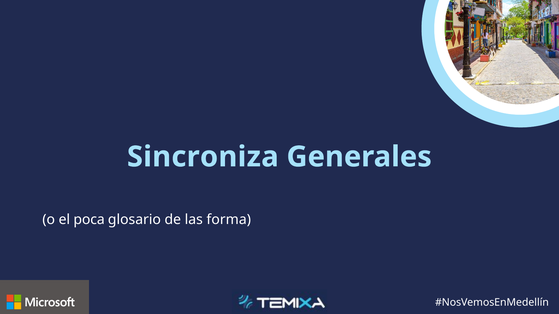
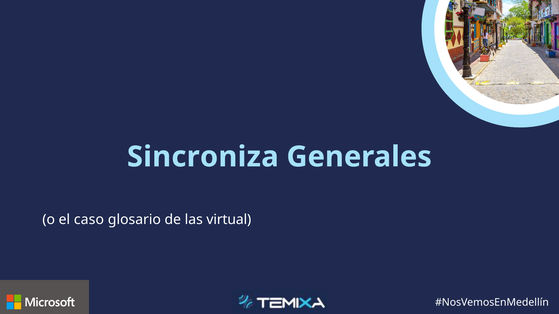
poca: poca -> caso
forma: forma -> virtual
